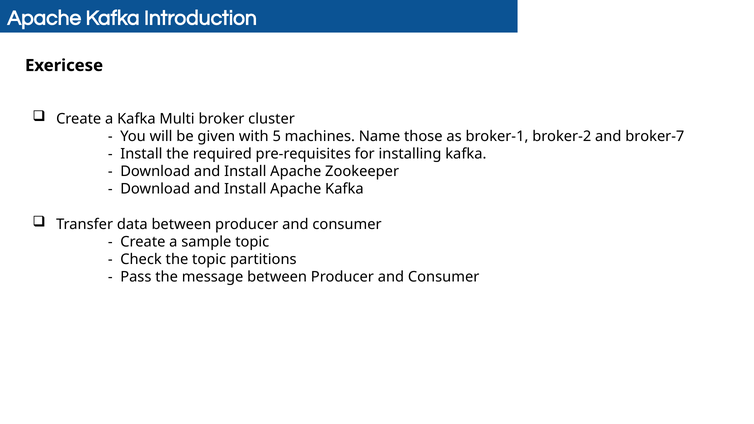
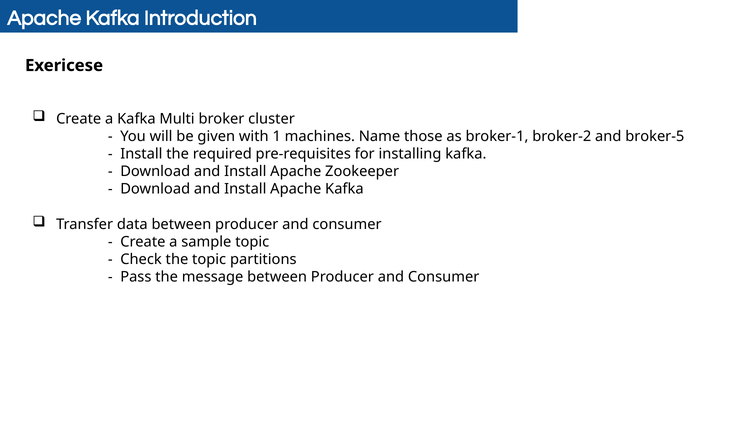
5: 5 -> 1
broker-7: broker-7 -> broker-5
